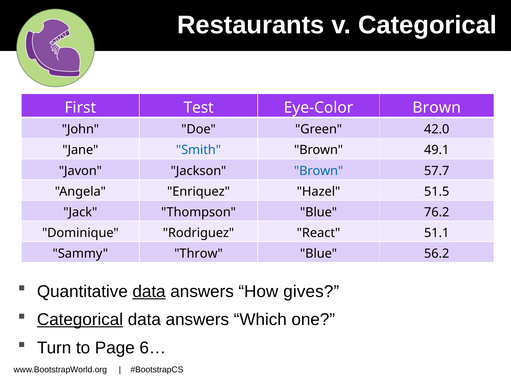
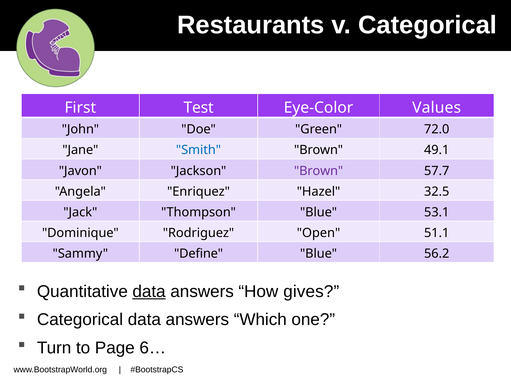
Eye-Color Brown: Brown -> Values
42.0: 42.0 -> 72.0
Brown at (319, 171) colour: blue -> purple
51.5: 51.5 -> 32.5
76.2: 76.2 -> 53.1
React: React -> Open
Throw: Throw -> Define
Categorical at (80, 320) underline: present -> none
